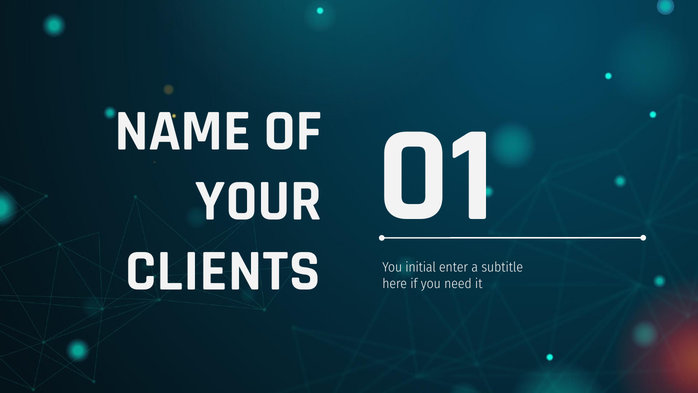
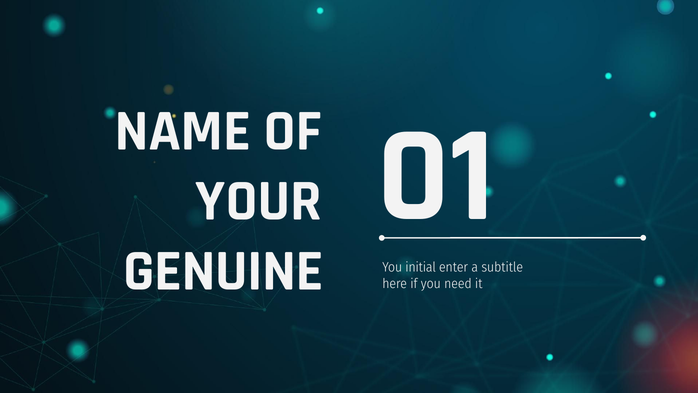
CLIENTS: CLIENTS -> GENUINE
